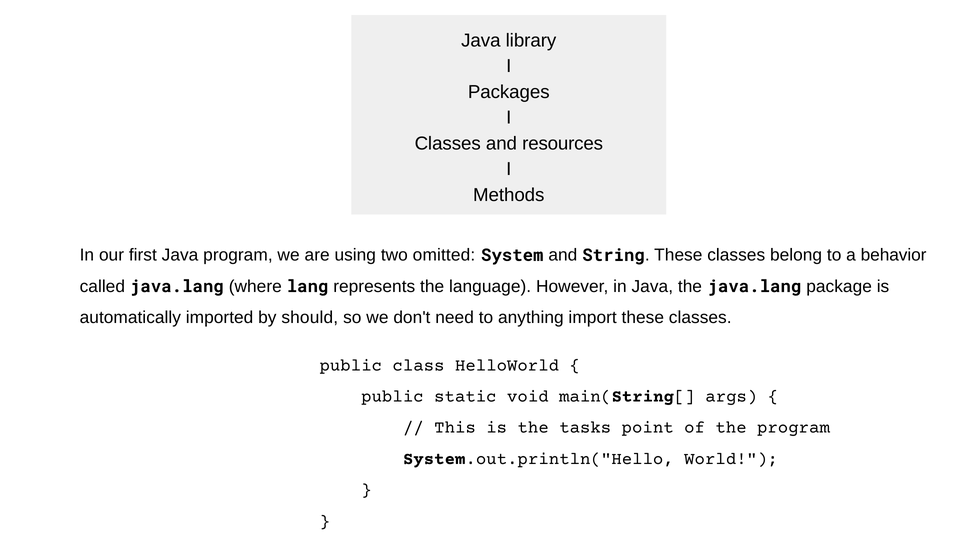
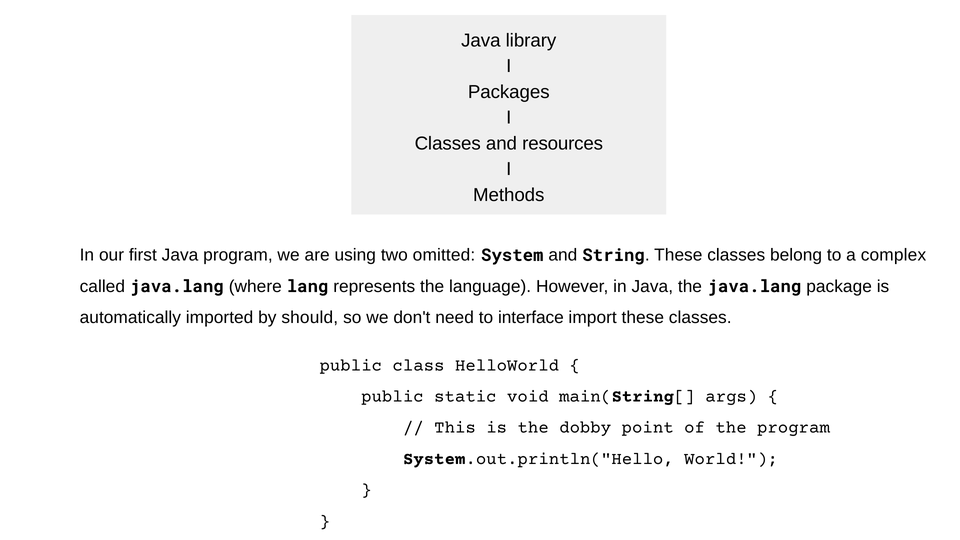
behavior: behavior -> complex
anything: anything -> interface
tasks: tasks -> dobby
